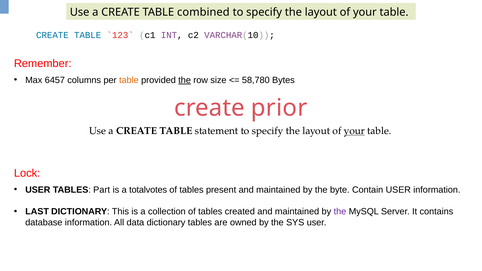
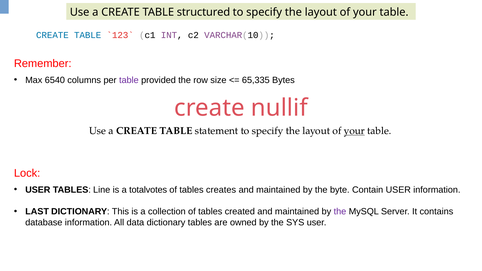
combined: combined -> structured
6457: 6457 -> 6540
table at (129, 80) colour: orange -> purple
the at (185, 80) underline: present -> none
58,780: 58,780 -> 65,335
prior: prior -> nullif
Part: Part -> Line
present: present -> creates
